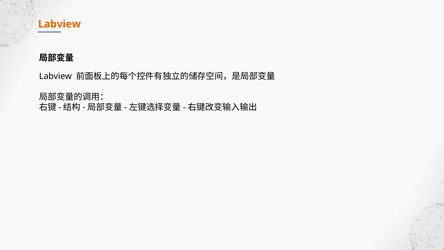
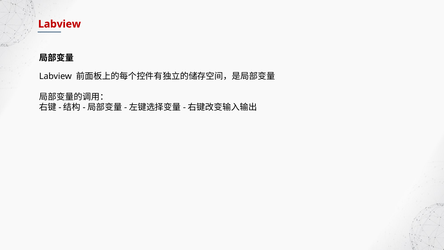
Labview at (59, 24) colour: orange -> red
